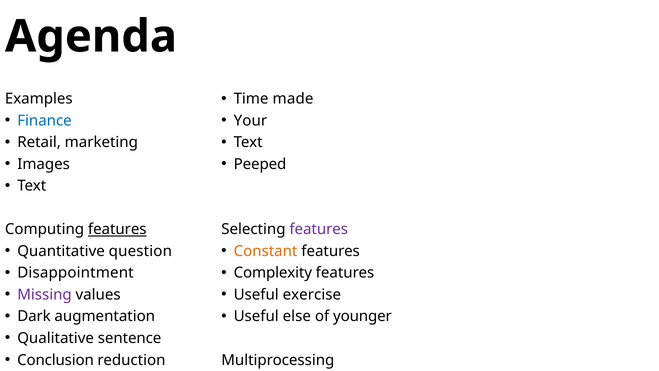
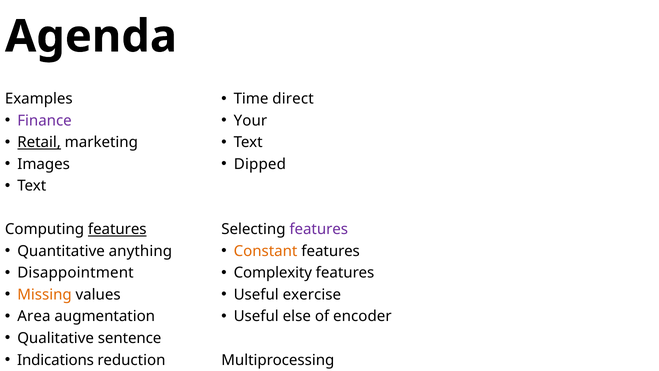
made: made -> direct
Finance colour: blue -> purple
Retail underline: none -> present
Peeped: Peeped -> Dipped
question: question -> anything
Missing colour: purple -> orange
Dark: Dark -> Area
younger: younger -> encoder
Conclusion: Conclusion -> Indications
